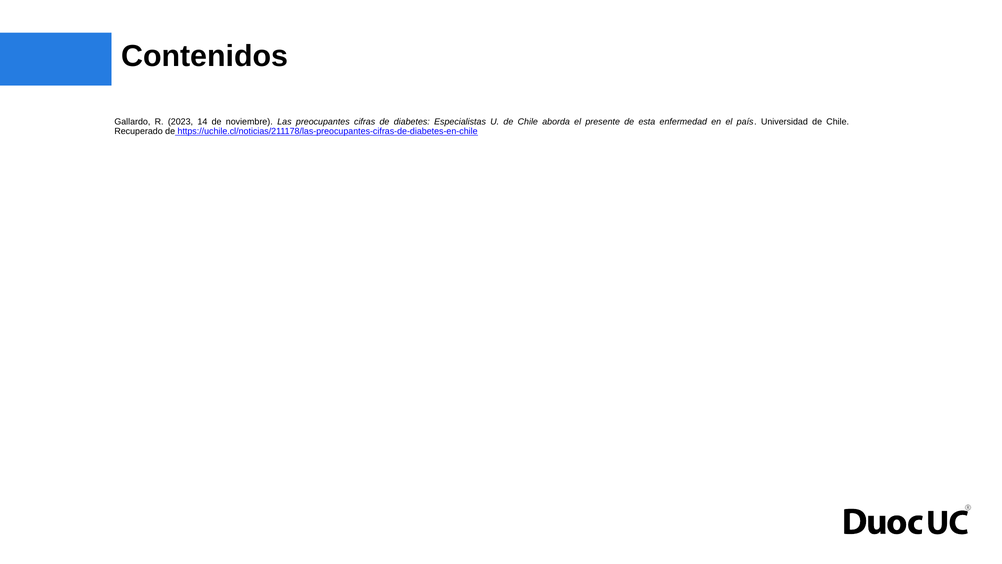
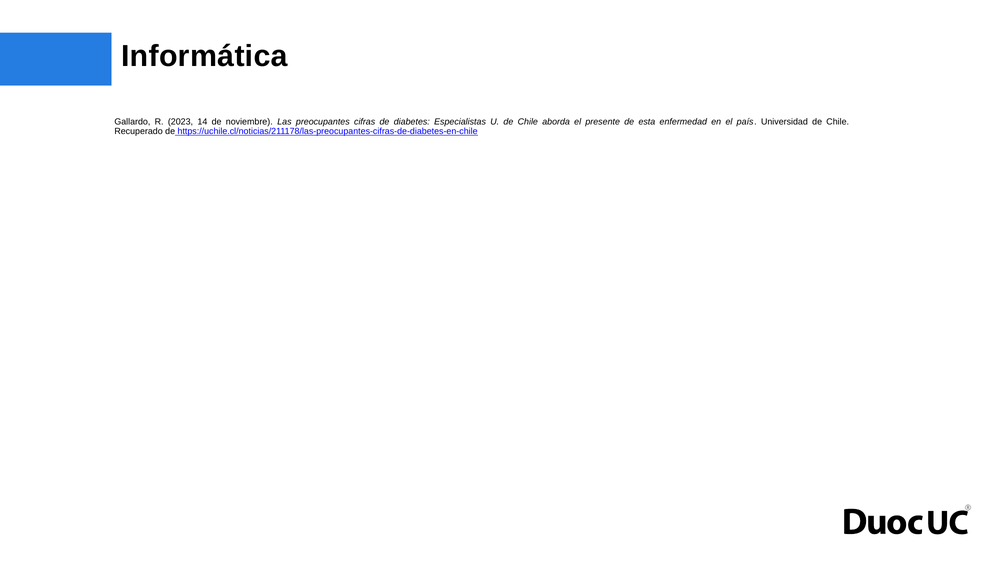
Contenidos: Contenidos -> Informática
